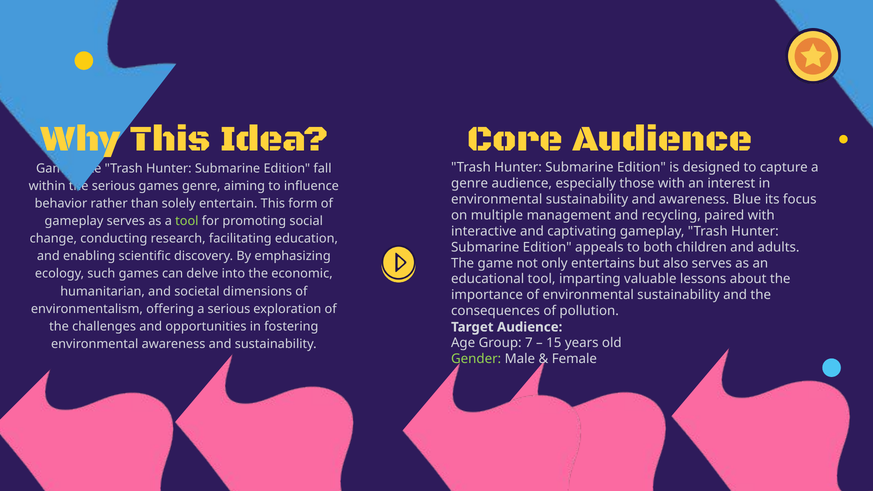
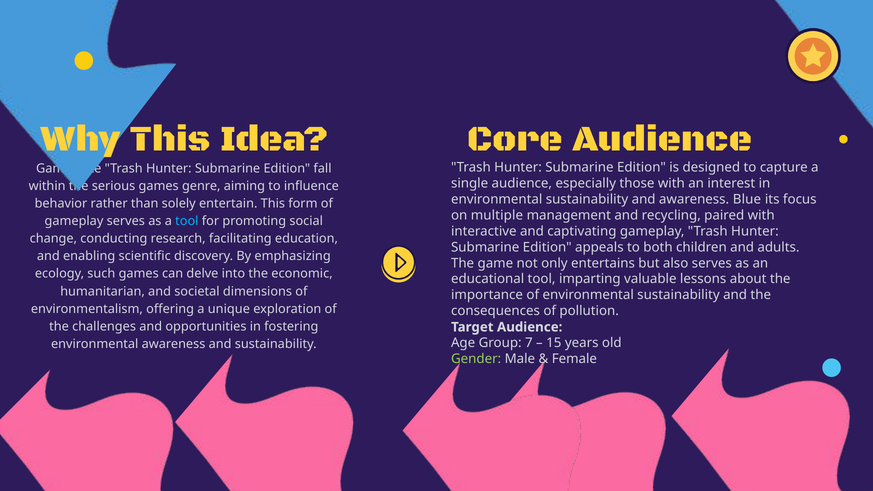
genre at (470, 183): genre -> single
tool at (187, 221) colour: light green -> light blue
a serious: serious -> unique
